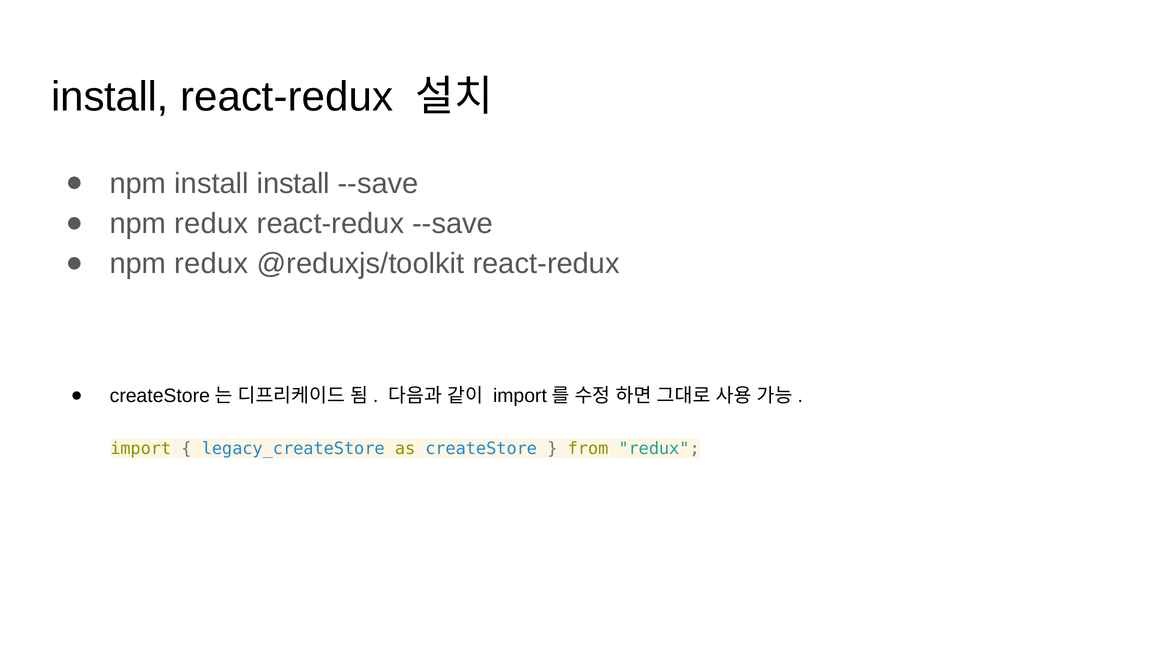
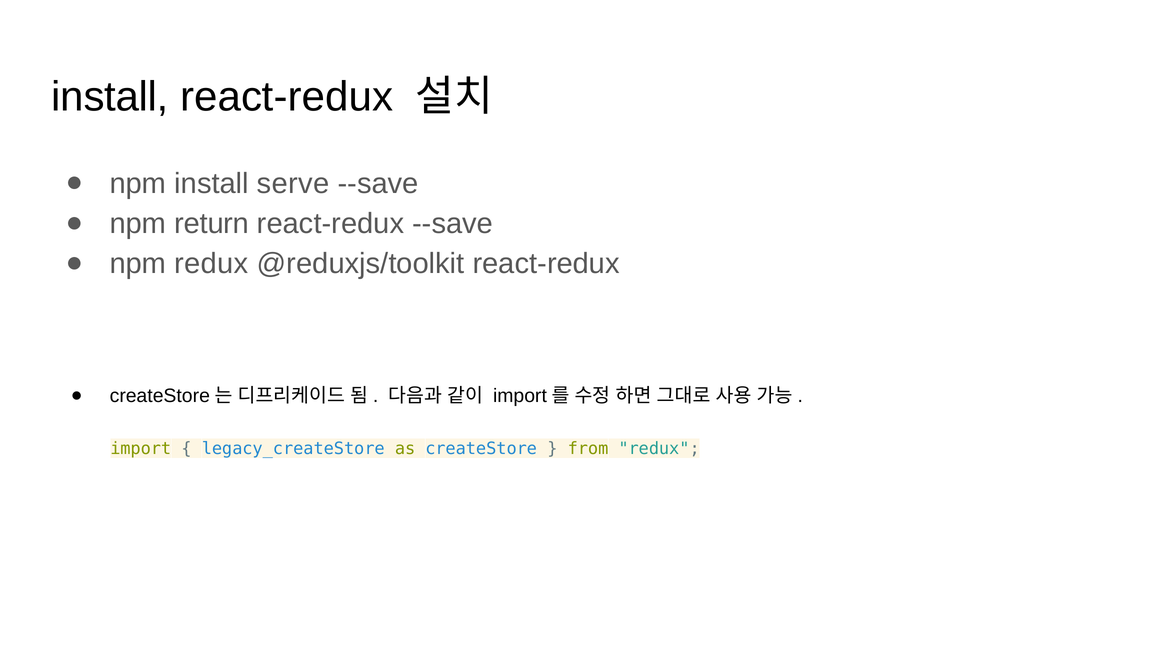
install install: install -> serve
redux at (211, 224): redux -> return
